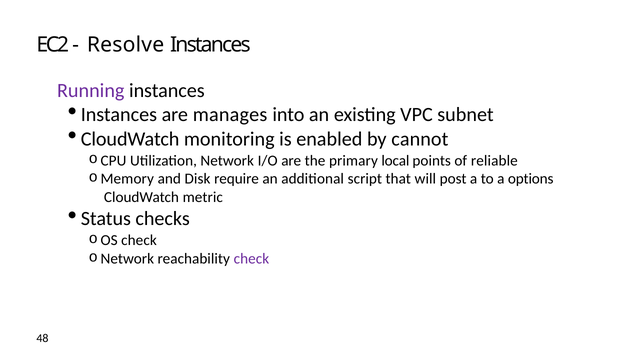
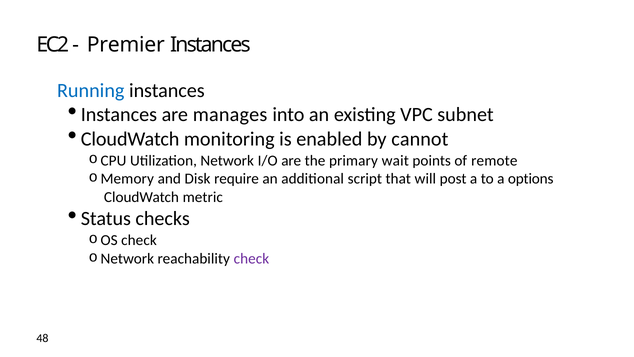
Resolve: Resolve -> Premier
Running colour: purple -> blue
local: local -> wait
reliable: reliable -> remote
